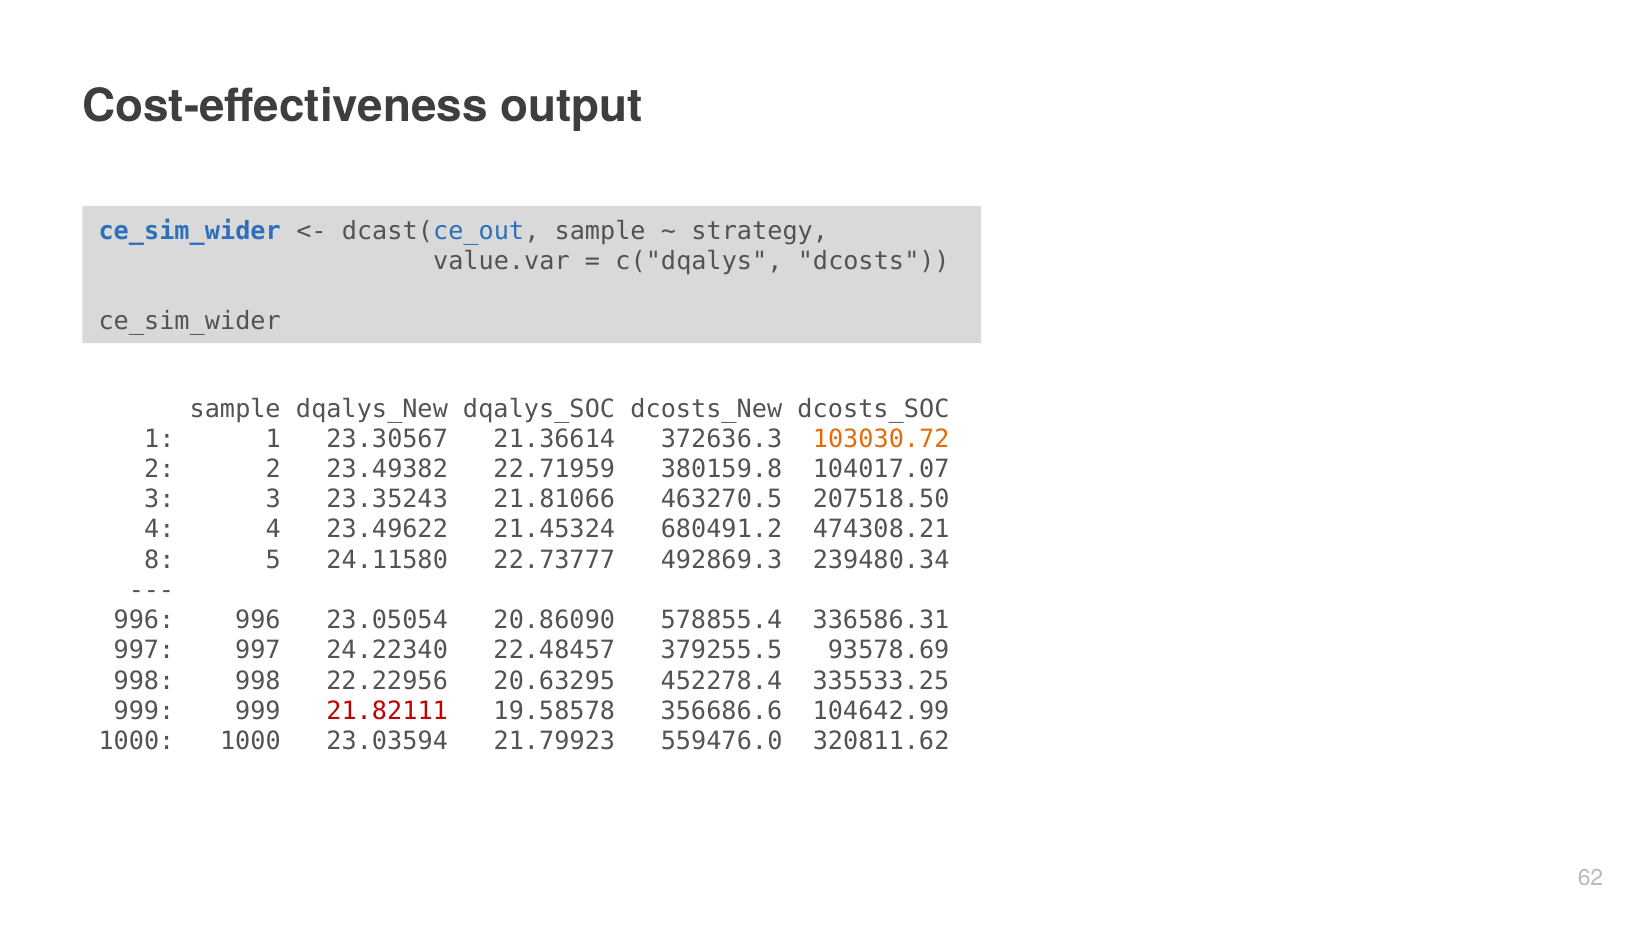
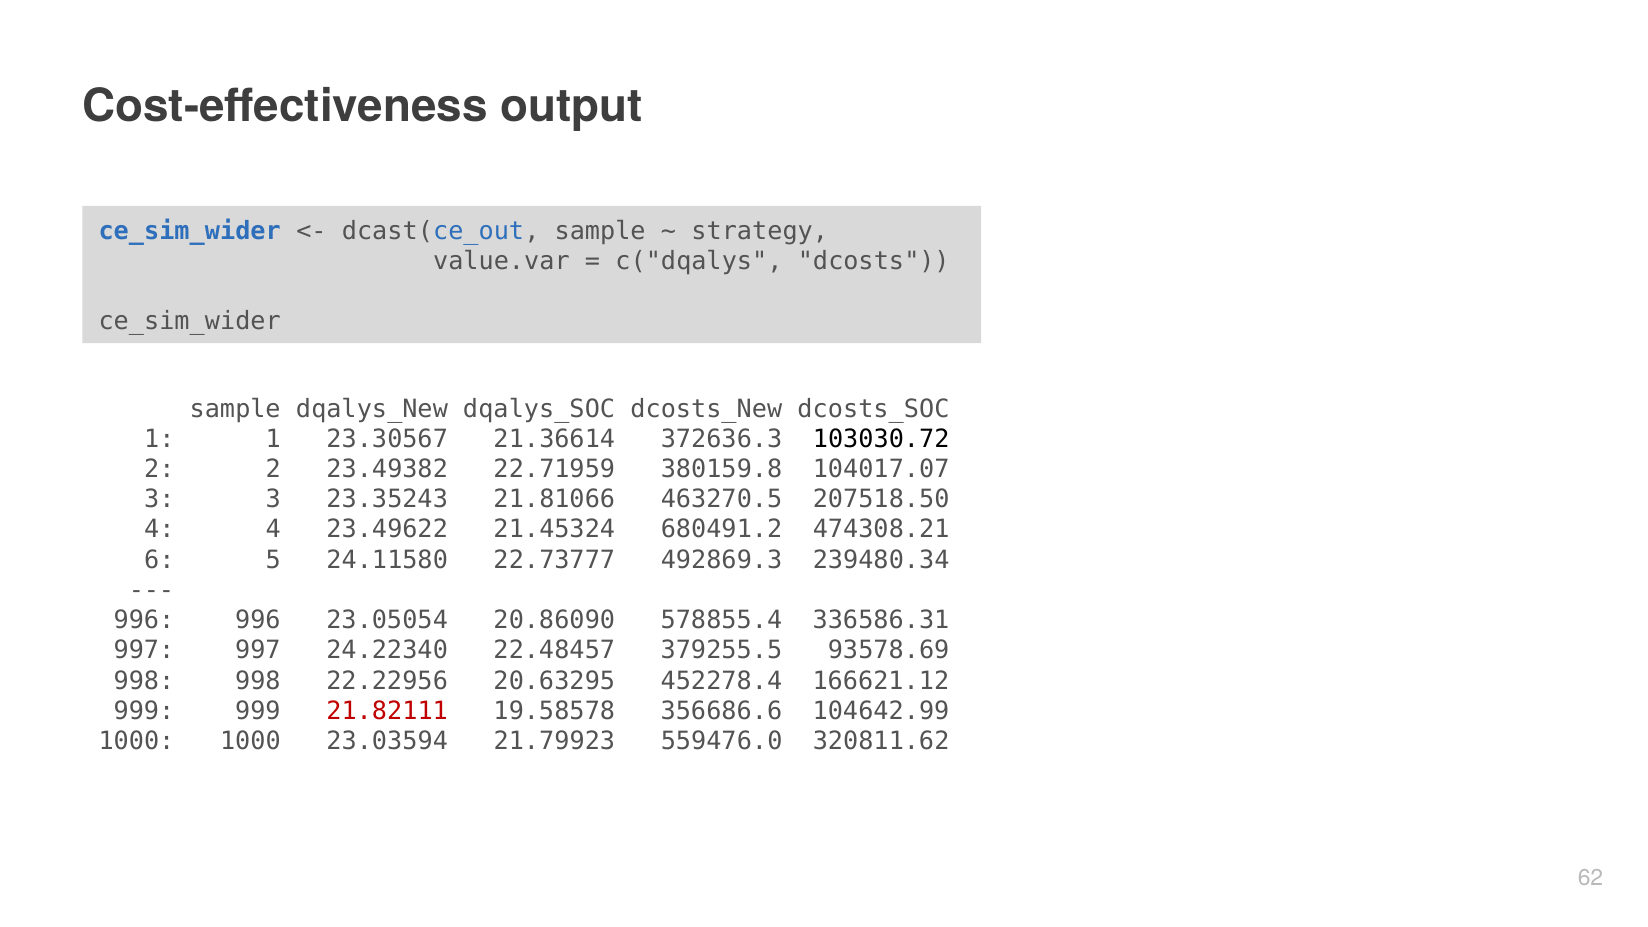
103030.72 colour: orange -> black
8: 8 -> 6
335533.25: 335533.25 -> 166621.12
